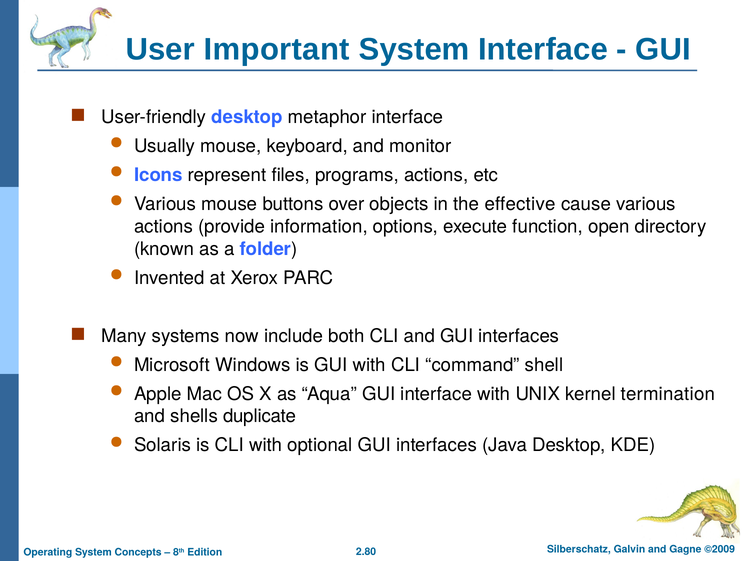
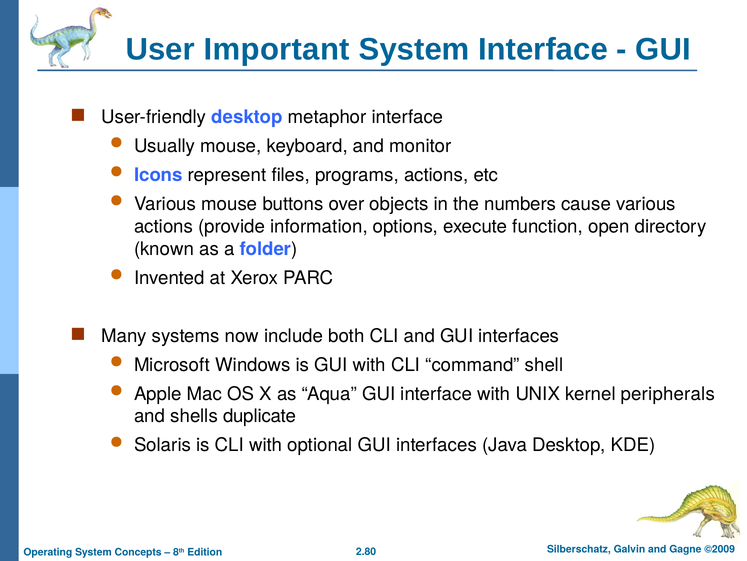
effective: effective -> numbers
termination: termination -> peripherals
